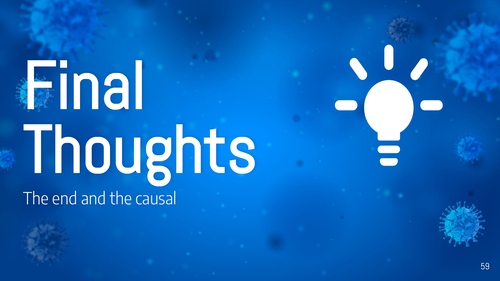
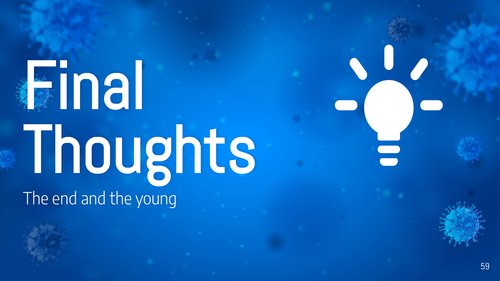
causal: causal -> young
